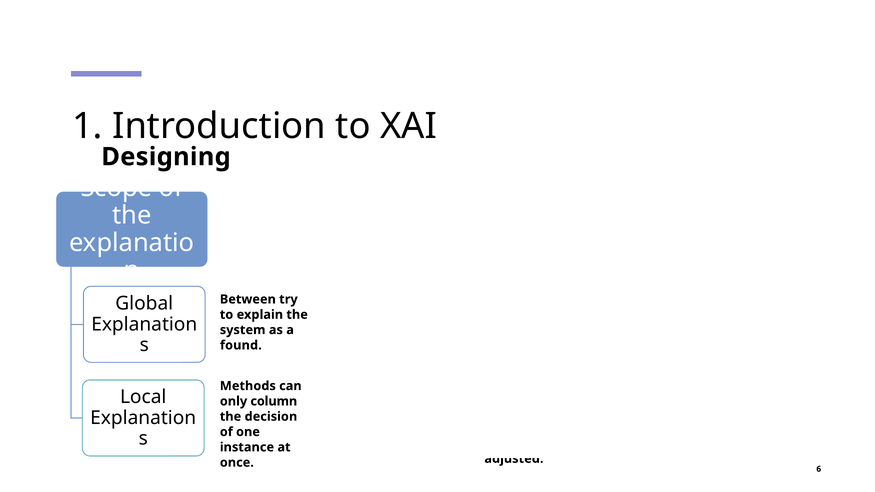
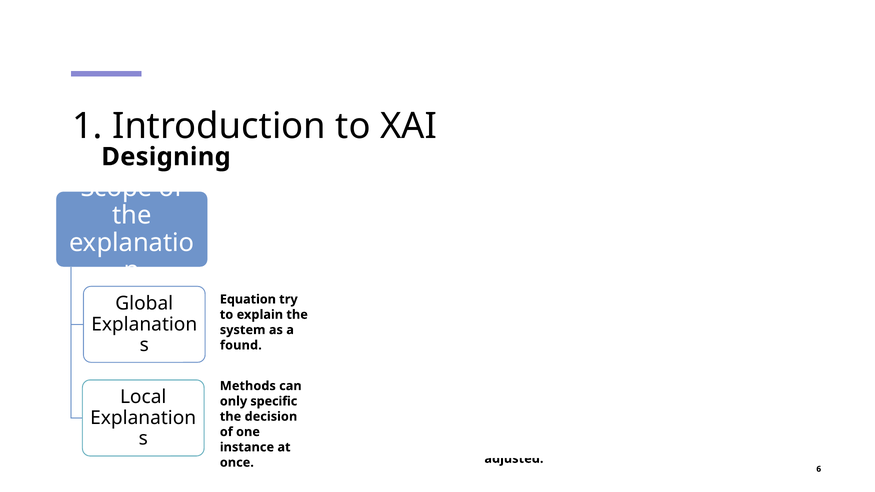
Between: Between -> Equation
only column: column -> specific
